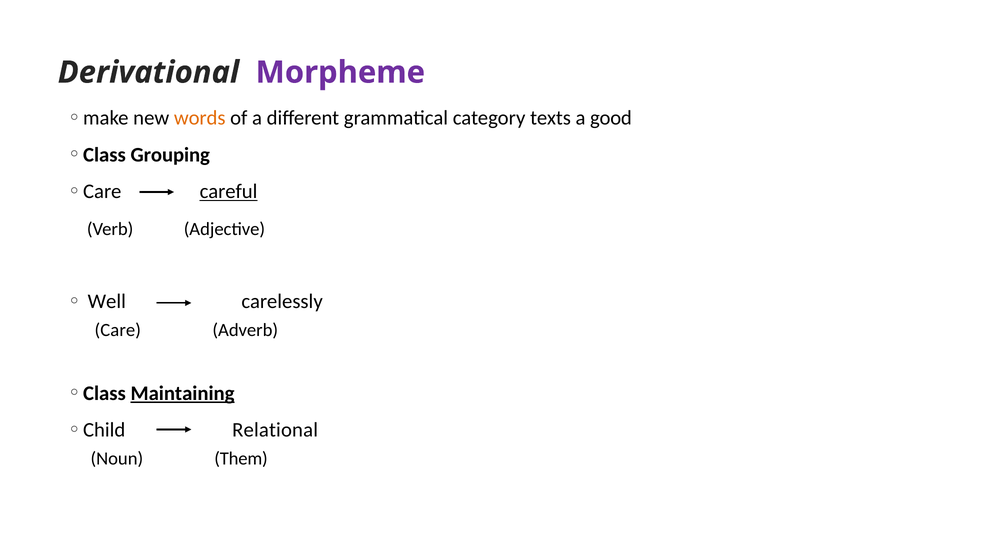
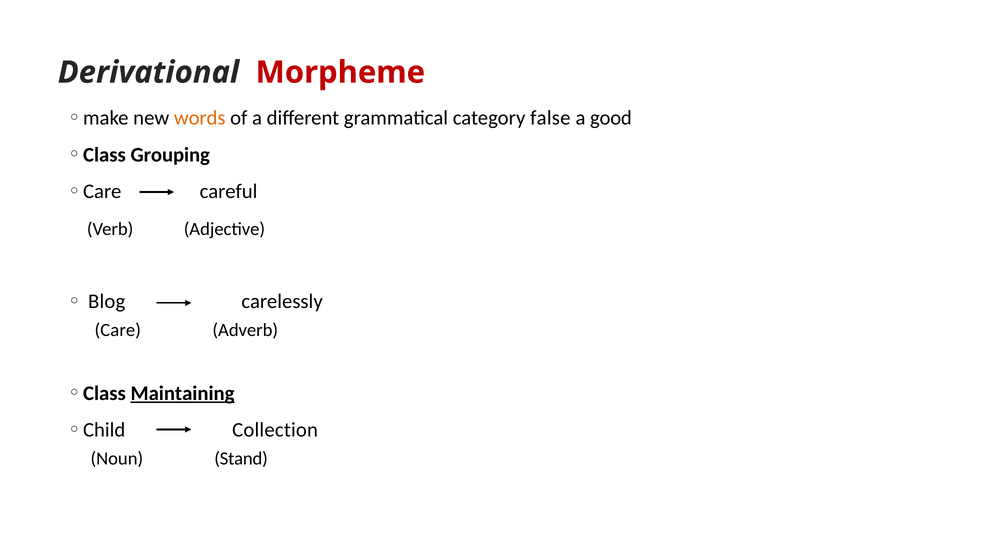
Morpheme colour: purple -> red
texts: texts -> false
careful underline: present -> none
Well: Well -> Blog
Relational: Relational -> Collection
Them: Them -> Stand
